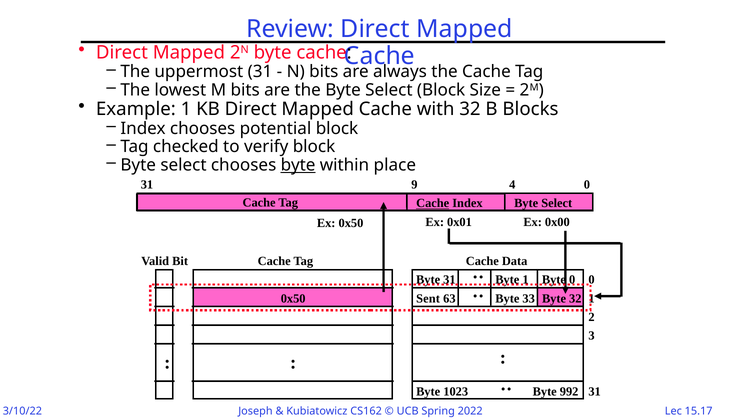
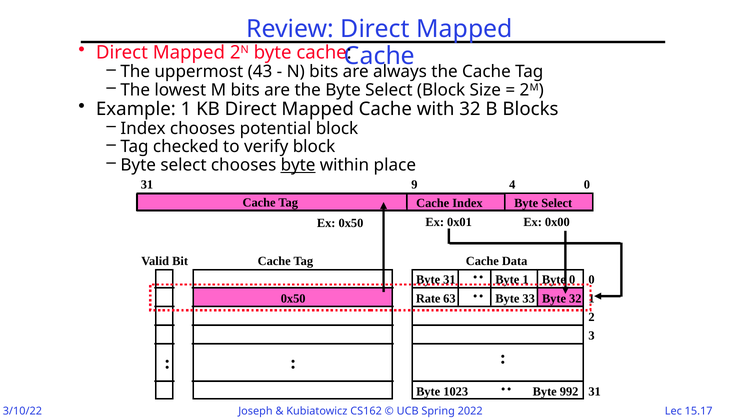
uppermost 31: 31 -> 43
Cache at (433, 203) underline: present -> none
Sent: Sent -> Rate
